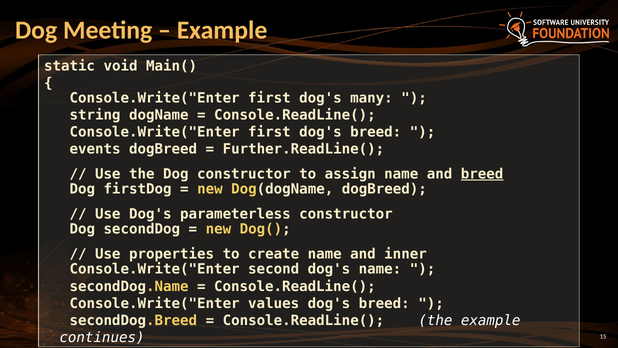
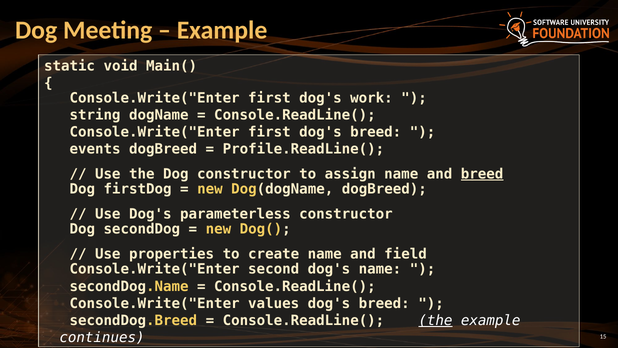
many: many -> work
Further.ReadLine(: Further.ReadLine( -> Profile.ReadLine(
inner: inner -> field
the at (435, 320) underline: none -> present
